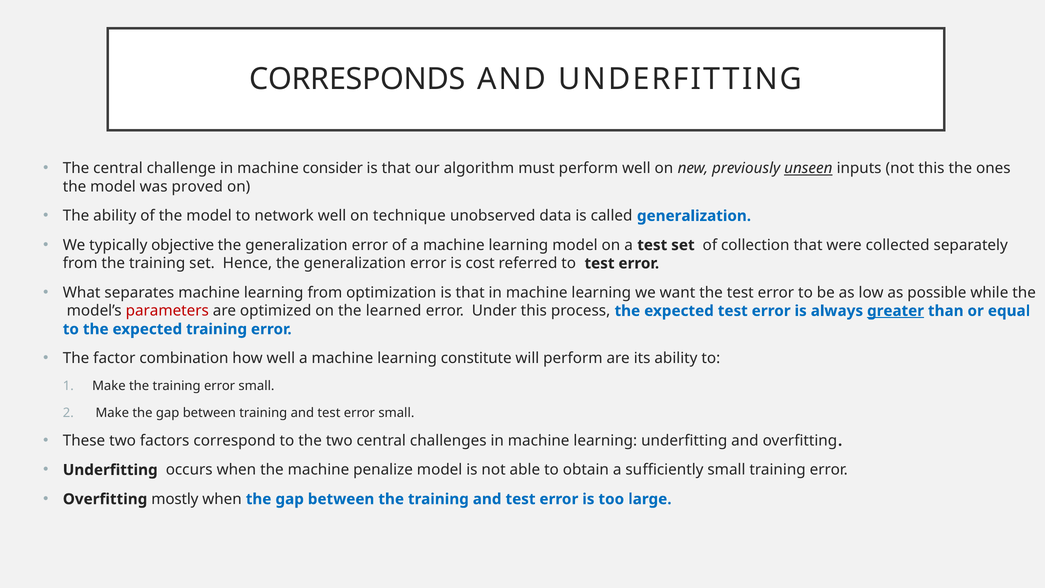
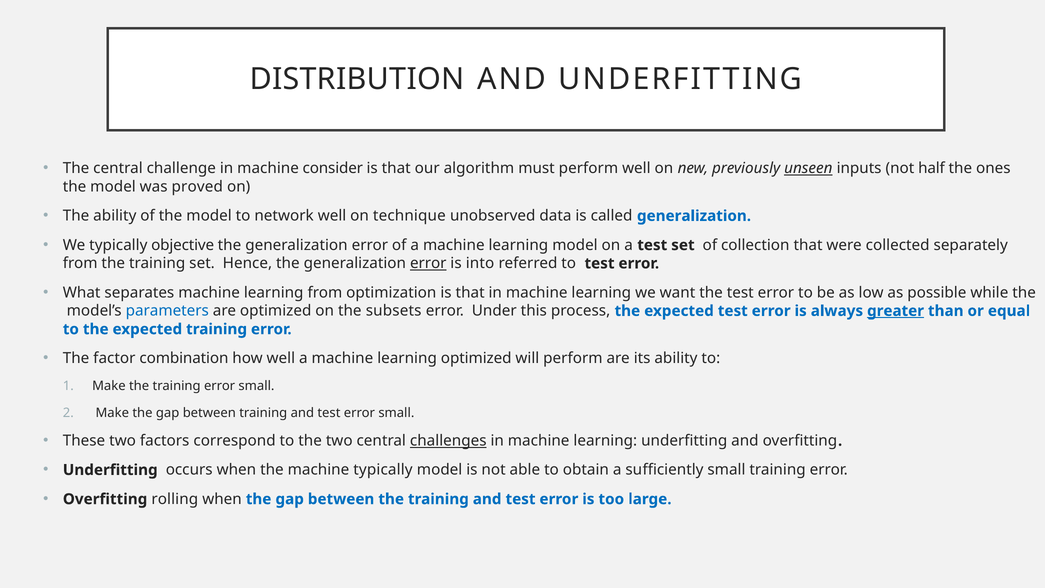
CORRESPONDS: CORRESPONDS -> DISTRIBUTION
not this: this -> half
error at (428, 263) underline: none -> present
cost: cost -> into
parameters colour: red -> blue
learned: learned -> subsets
learning constitute: constitute -> optimized
challenges underline: none -> present
machine penalize: penalize -> typically
mostly: mostly -> rolling
